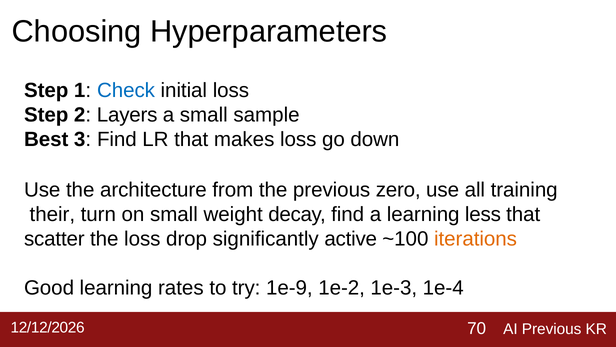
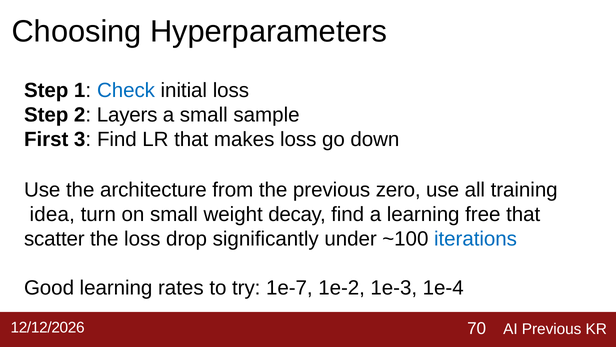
Best: Best -> First
their: their -> idea
less: less -> free
active: active -> under
iterations colour: orange -> blue
1e-9: 1e-9 -> 1e-7
